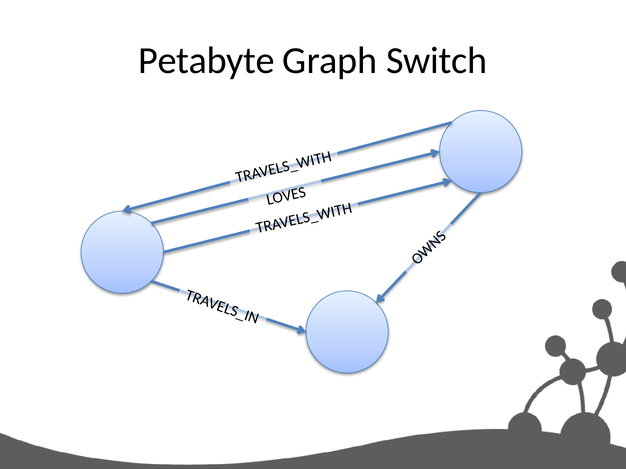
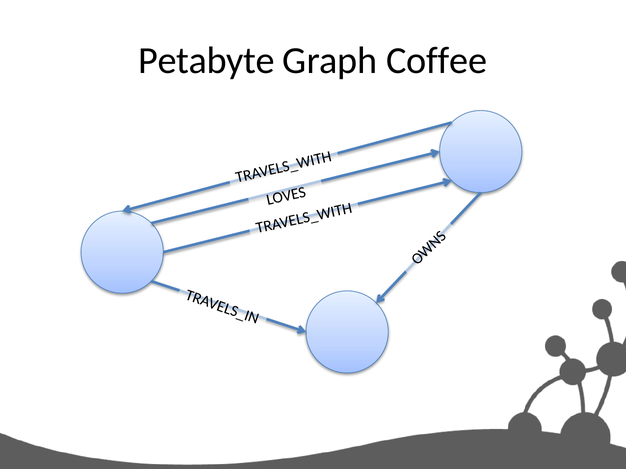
Switch: Switch -> Coffee
